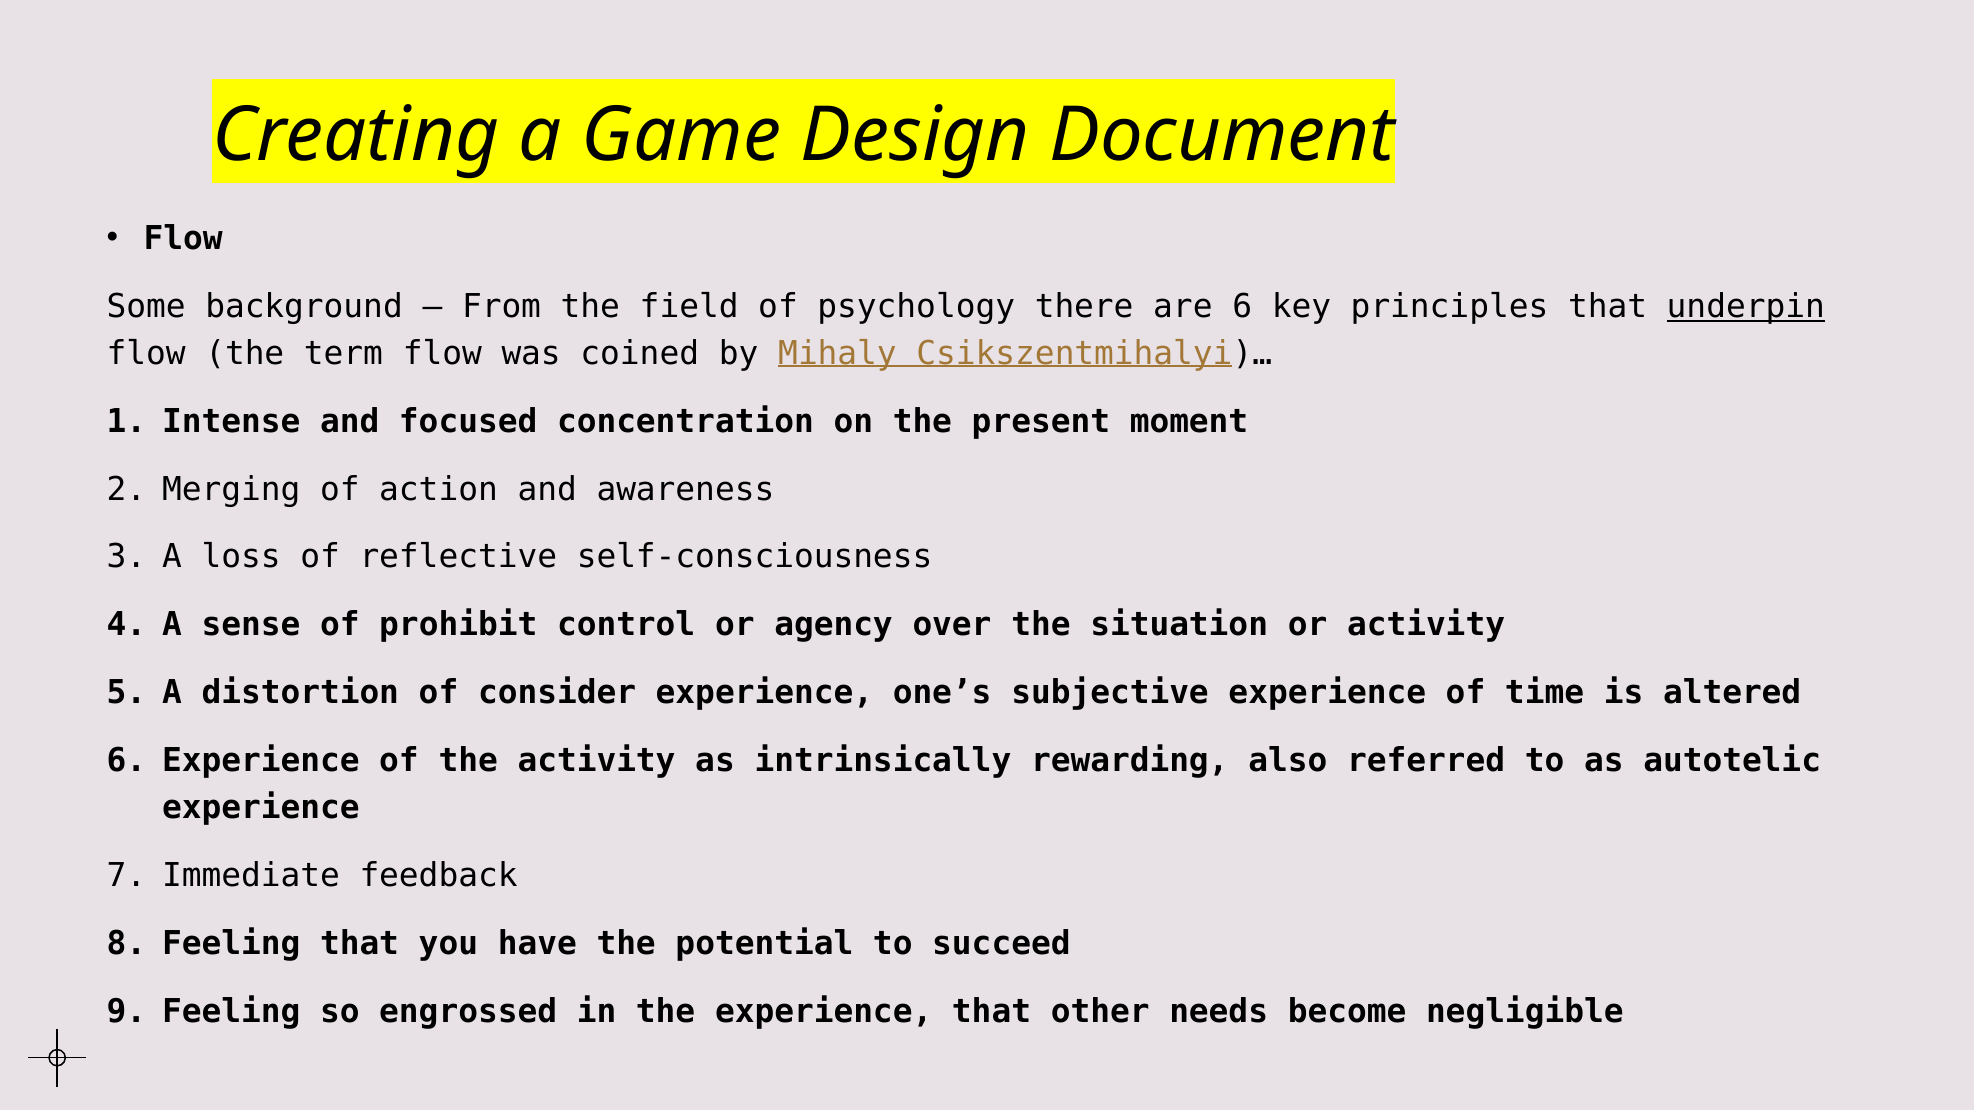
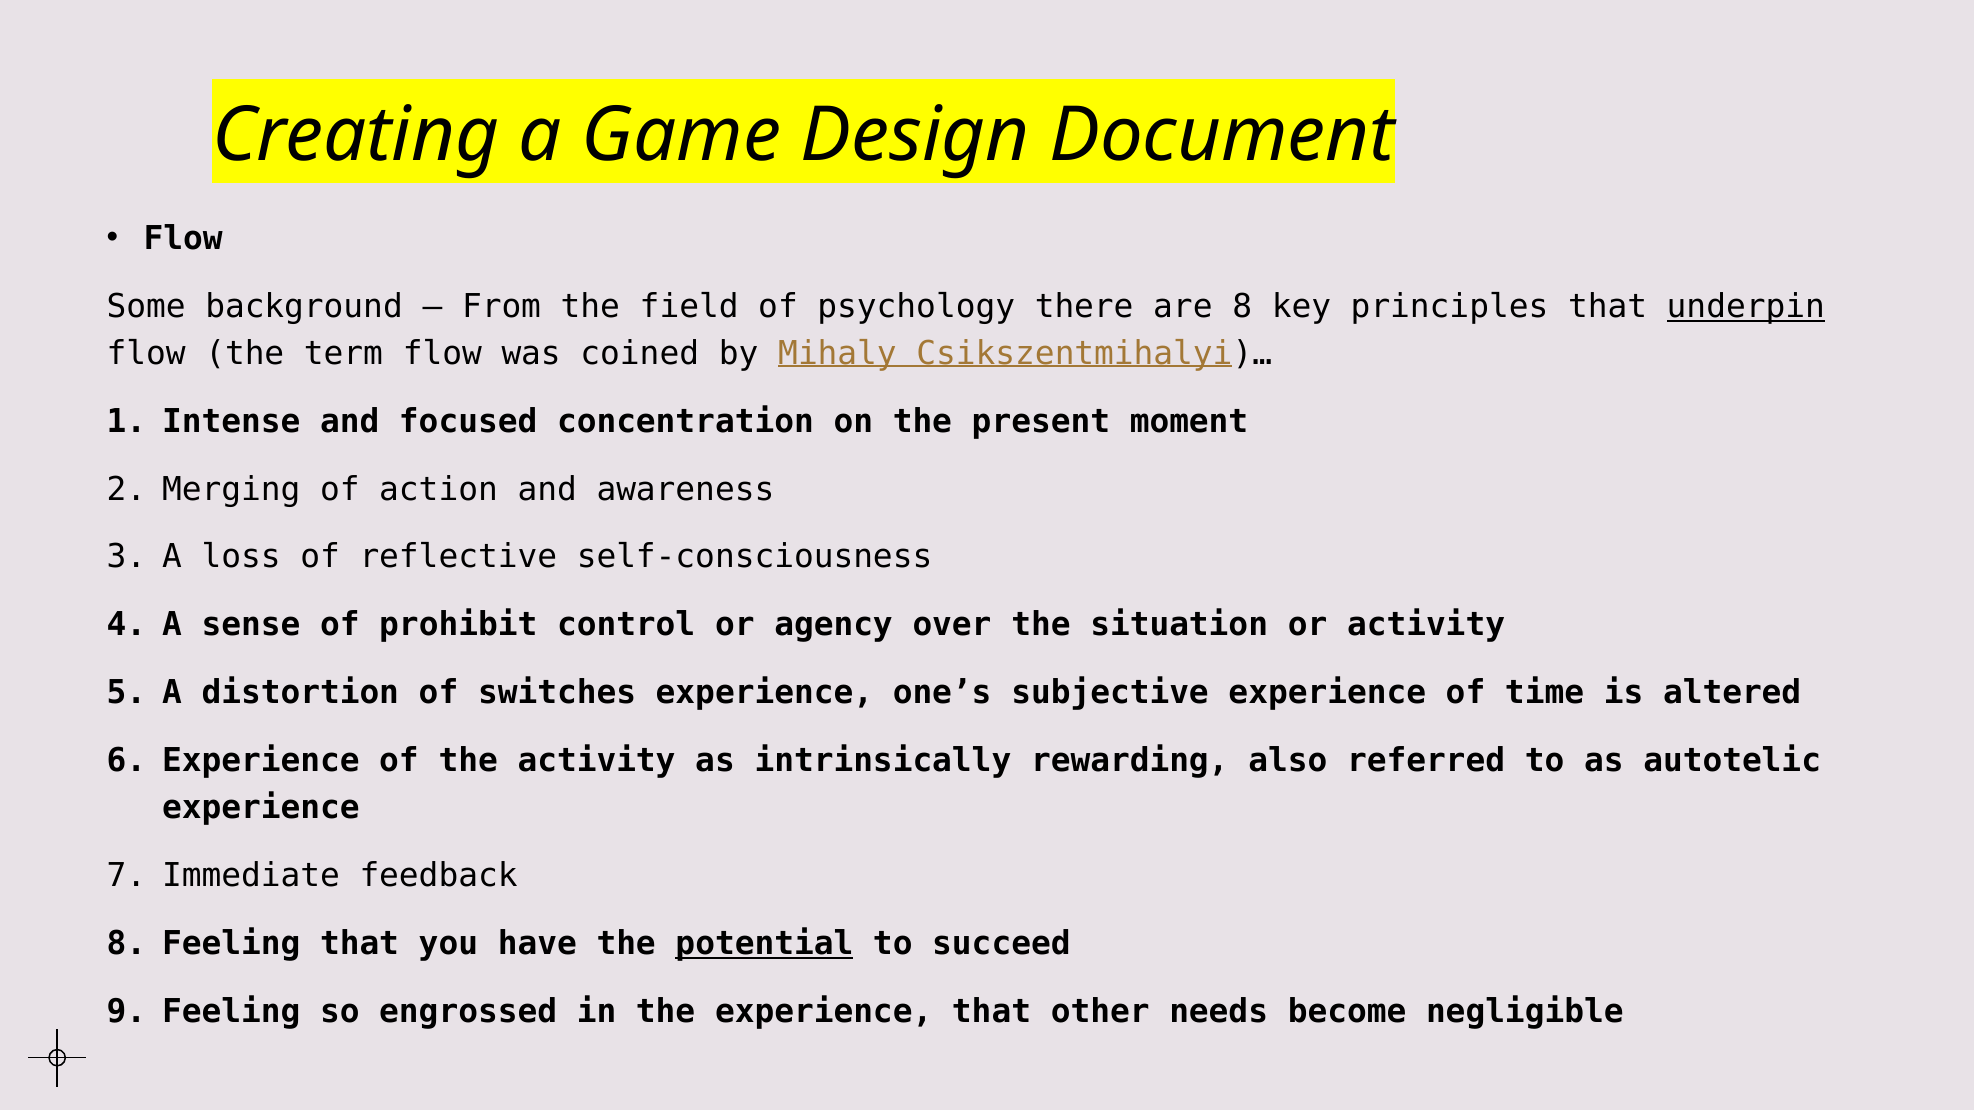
are 6: 6 -> 8
consider: consider -> switches
potential underline: none -> present
